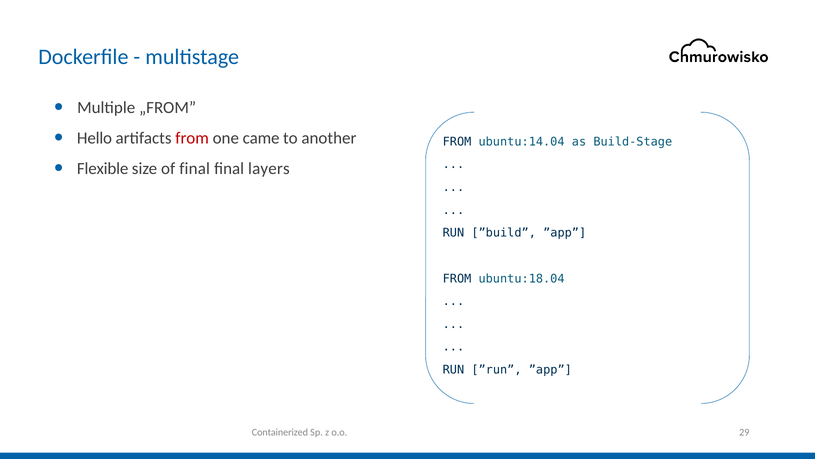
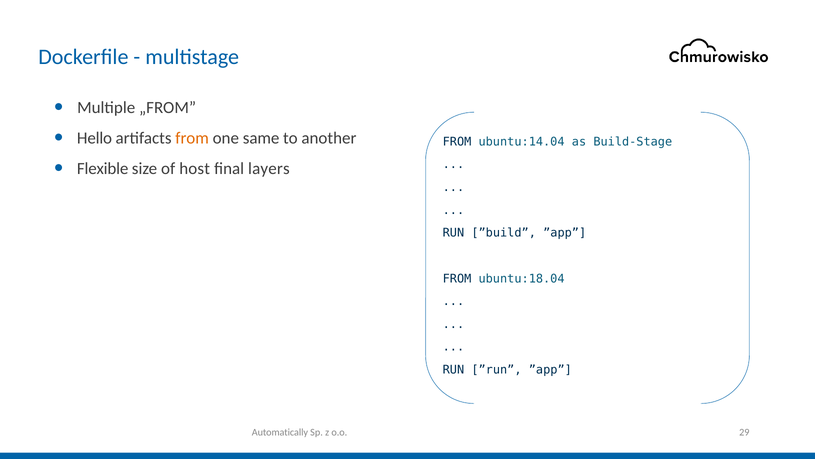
from colour: red -> orange
came: came -> same
of final: final -> host
Containerized: Containerized -> Automatically
